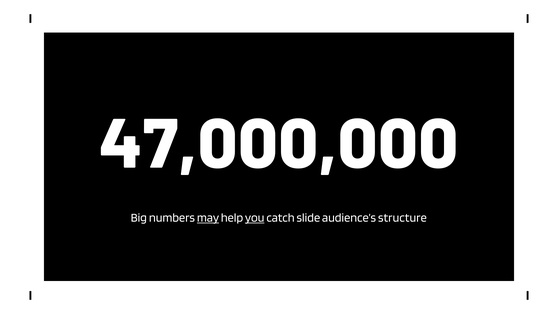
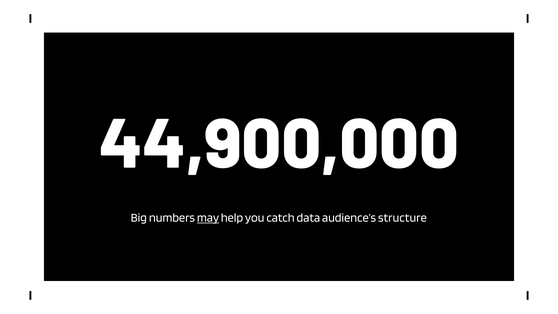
47,000,000: 47,000,000 -> 44,900,000
you underline: present -> none
slide: slide -> data
